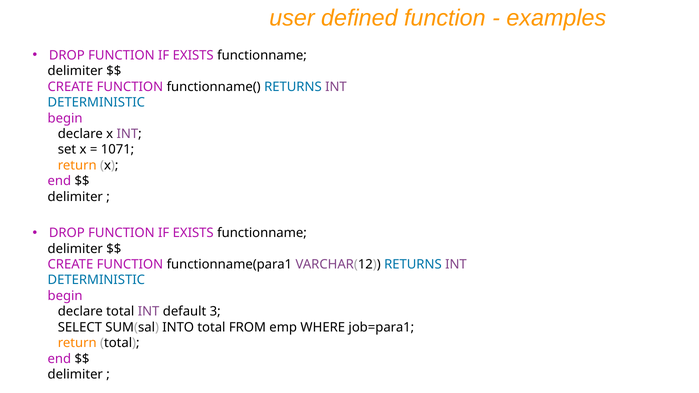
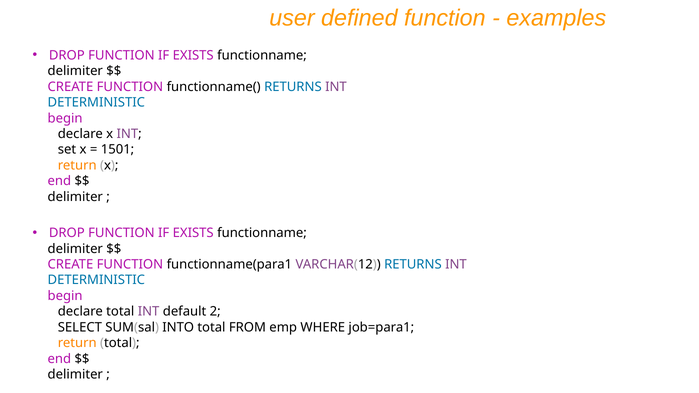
1071: 1071 -> 1501
3: 3 -> 2
